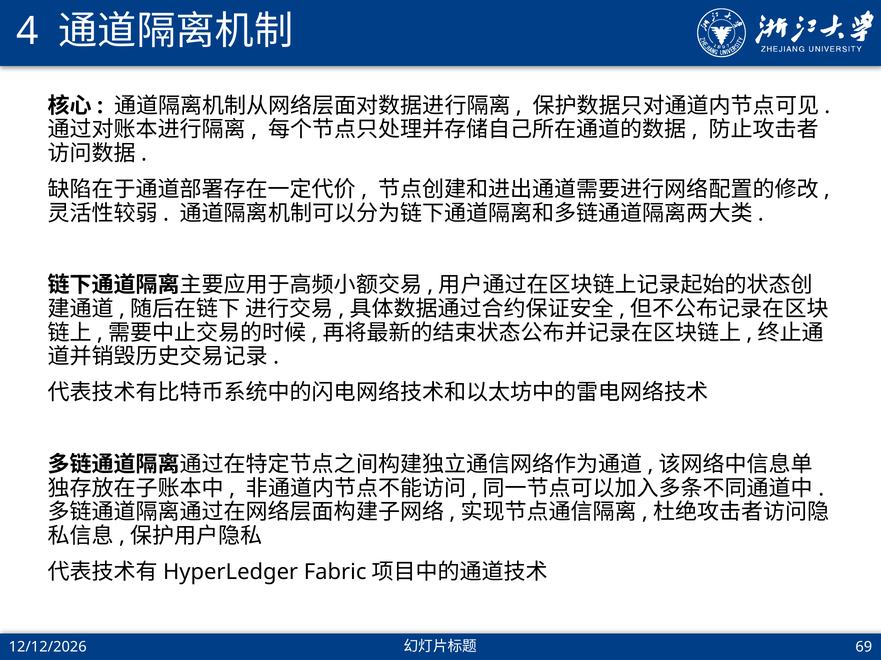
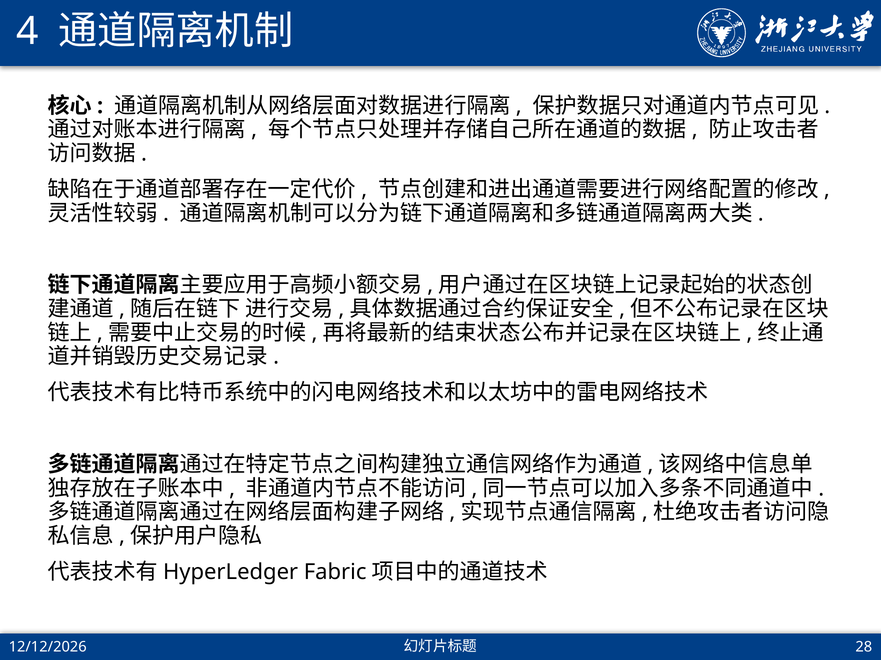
69: 69 -> 28
